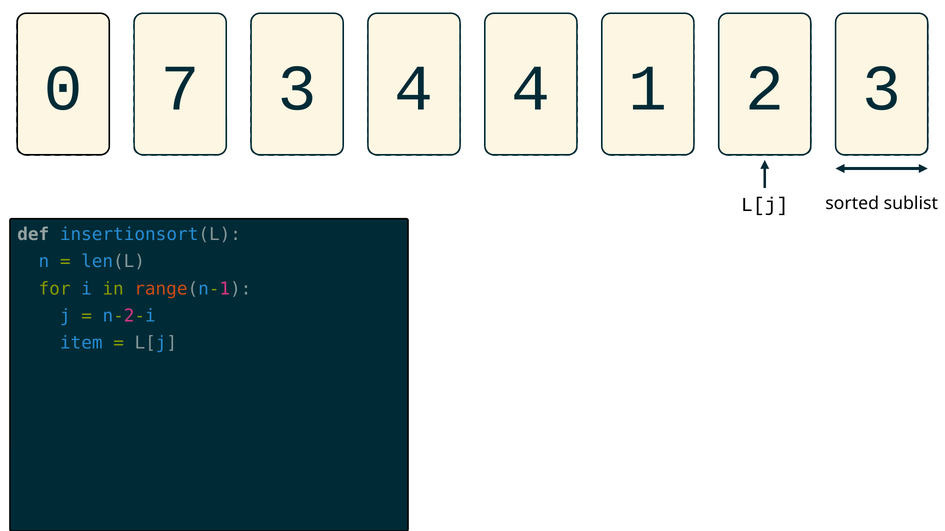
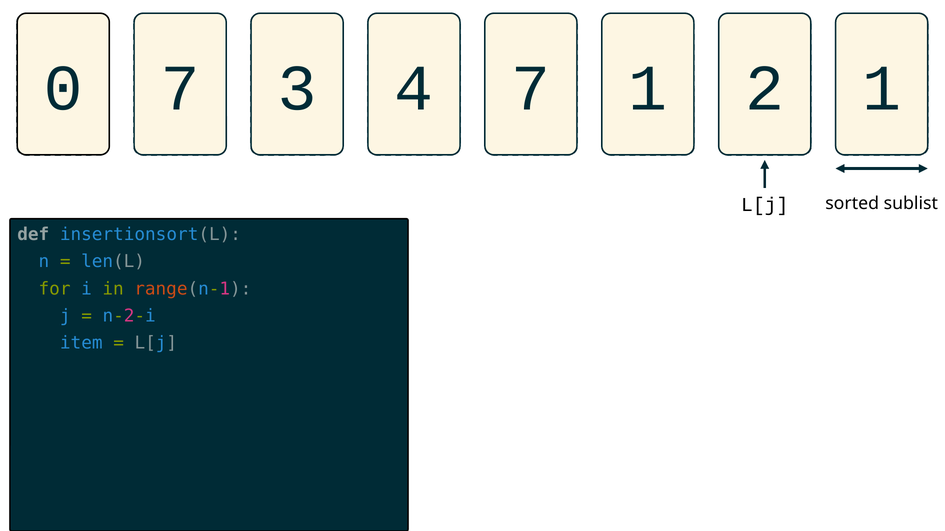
4 4: 4 -> 7
2 3: 3 -> 1
